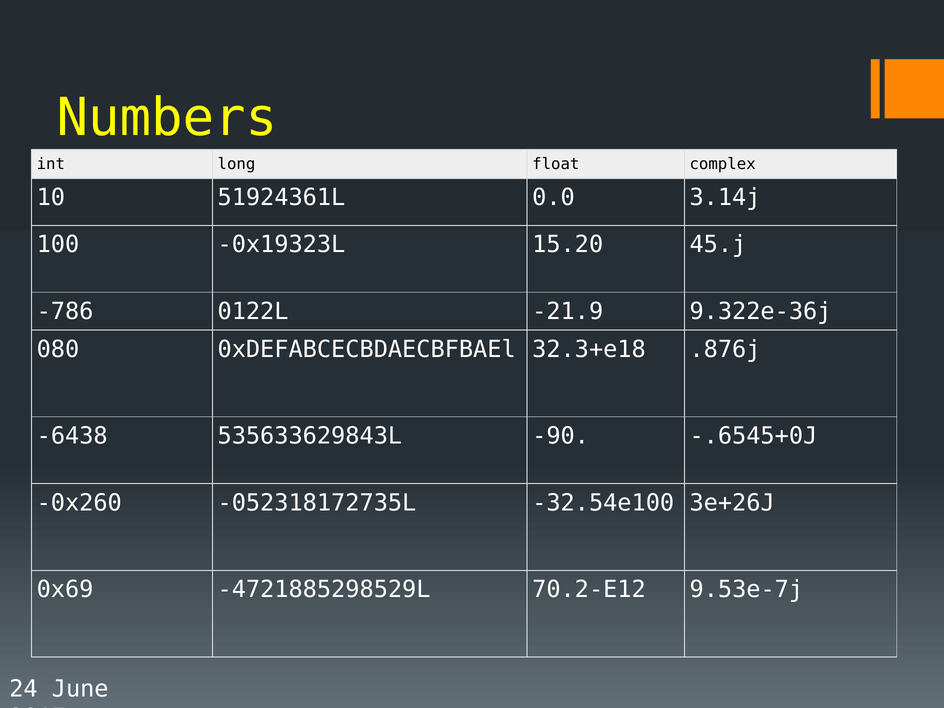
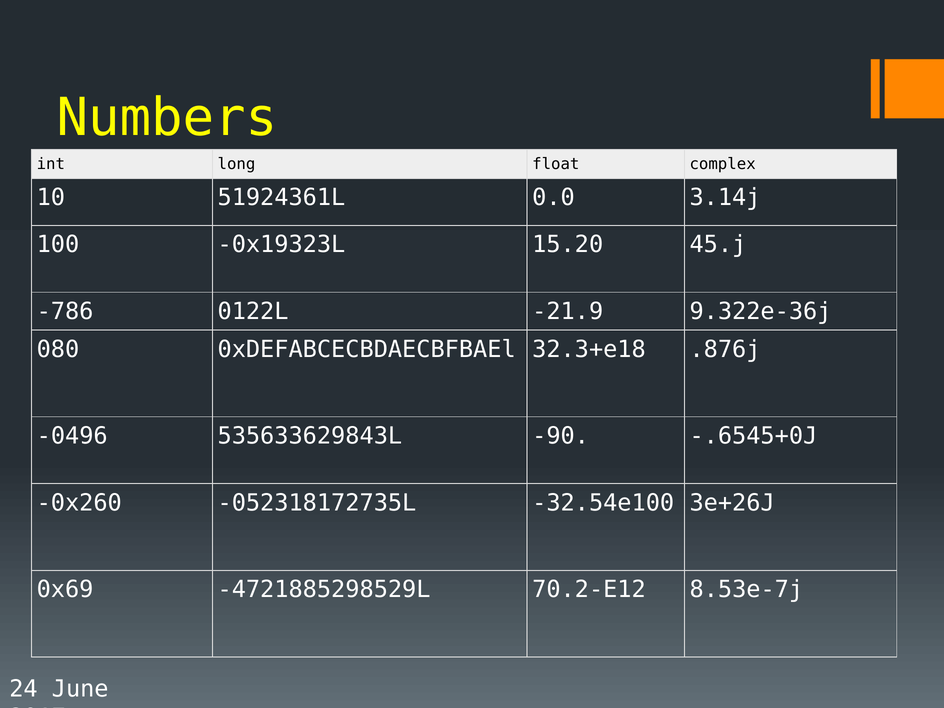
-6438: -6438 -> -0496
9.53e-7j: 9.53e-7j -> 8.53e-7j
